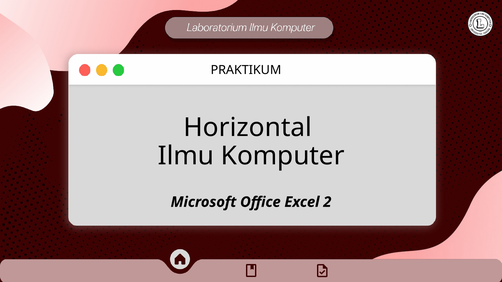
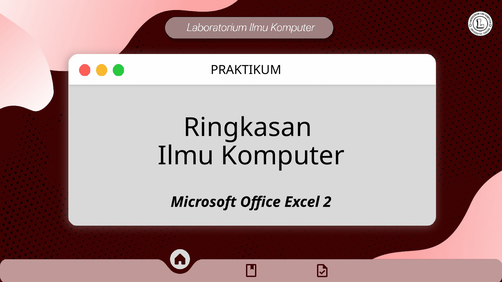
Horizontal: Horizontal -> Ringkasan
